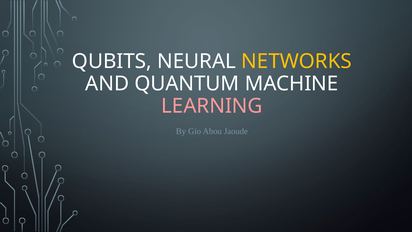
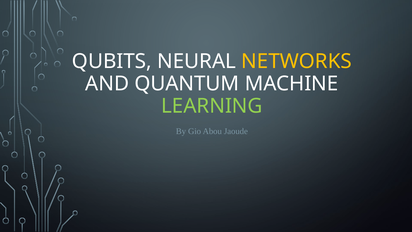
LEARNING colour: pink -> light green
